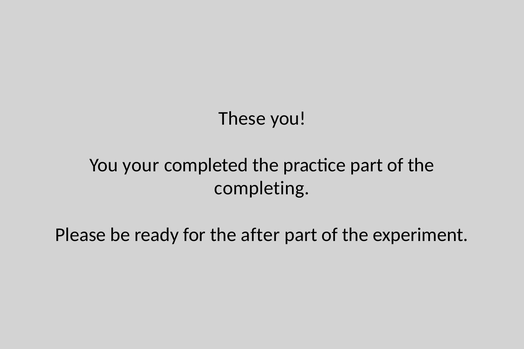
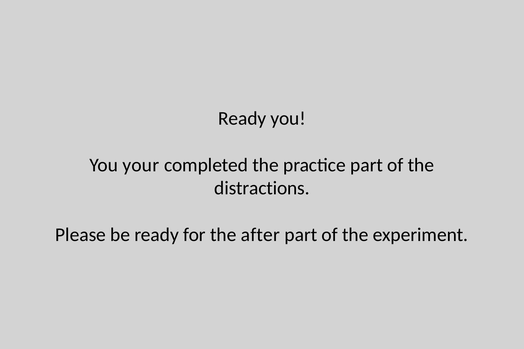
These at (242, 119): These -> Ready
completing: completing -> distractions
